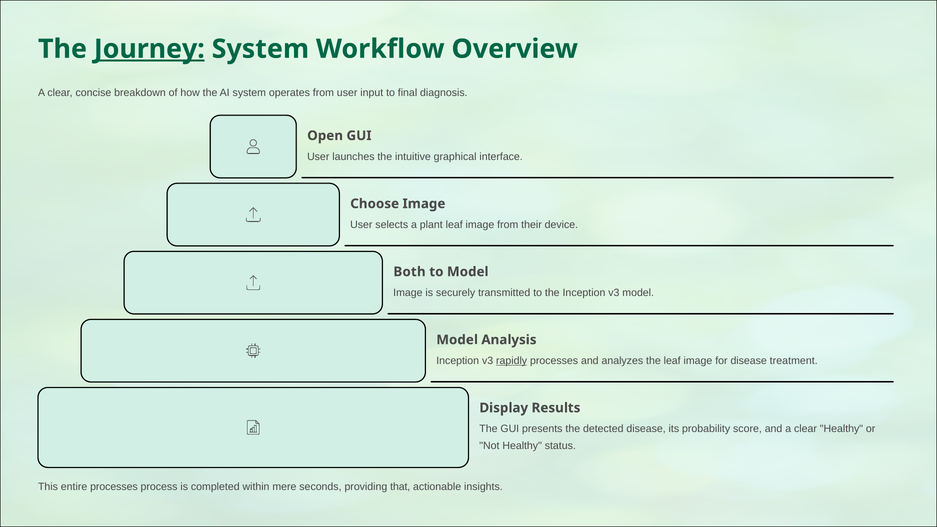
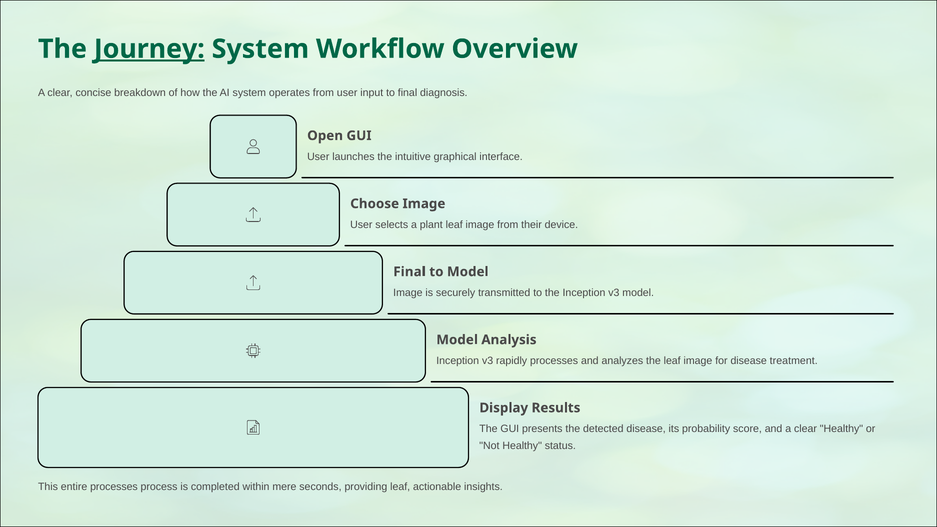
Both at (409, 272): Both -> Final
rapidly underline: present -> none
providing that: that -> leaf
